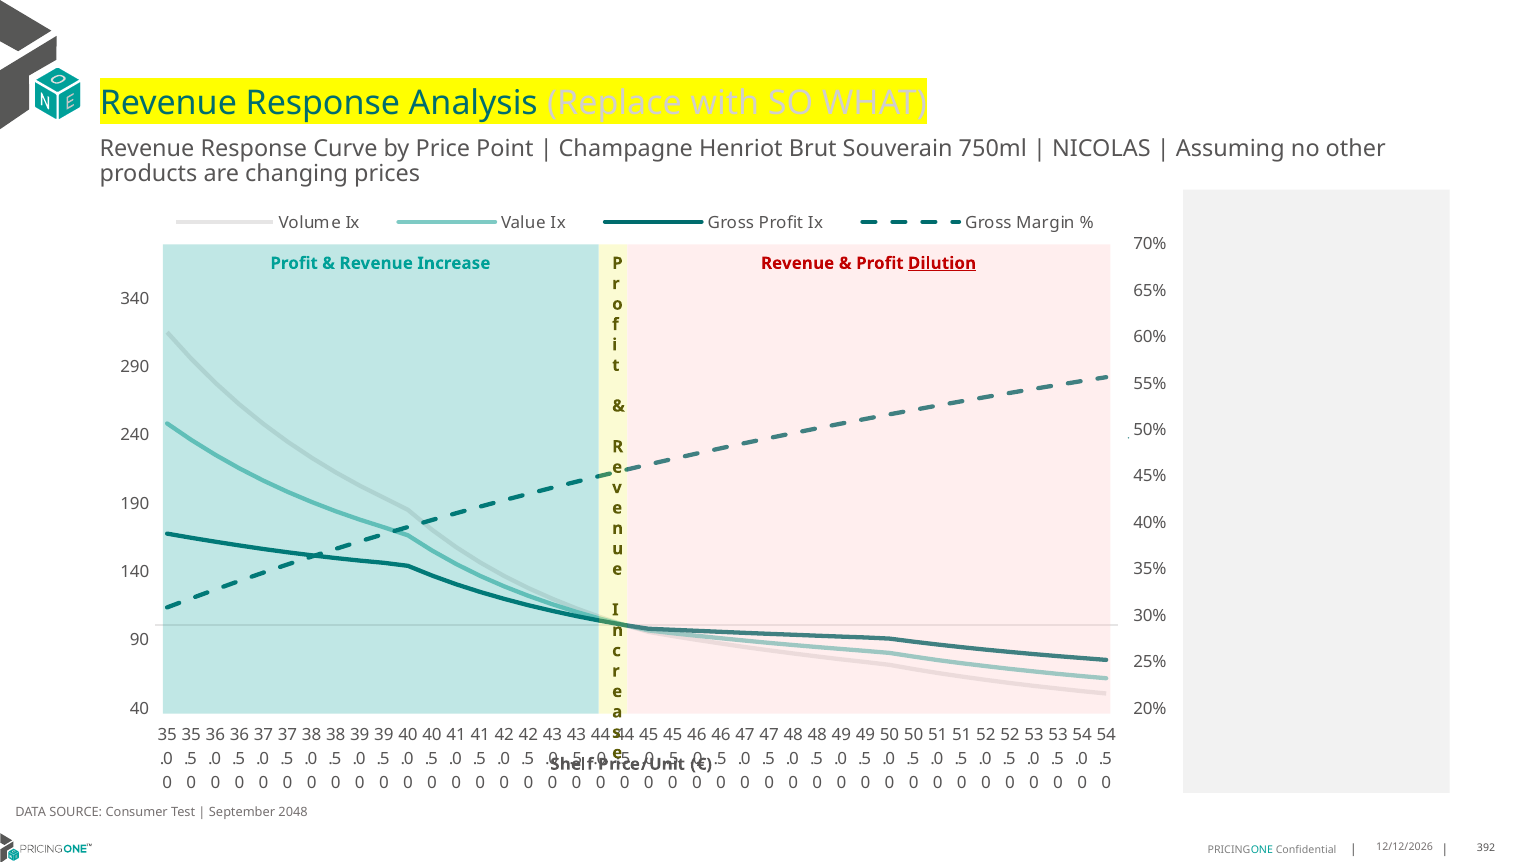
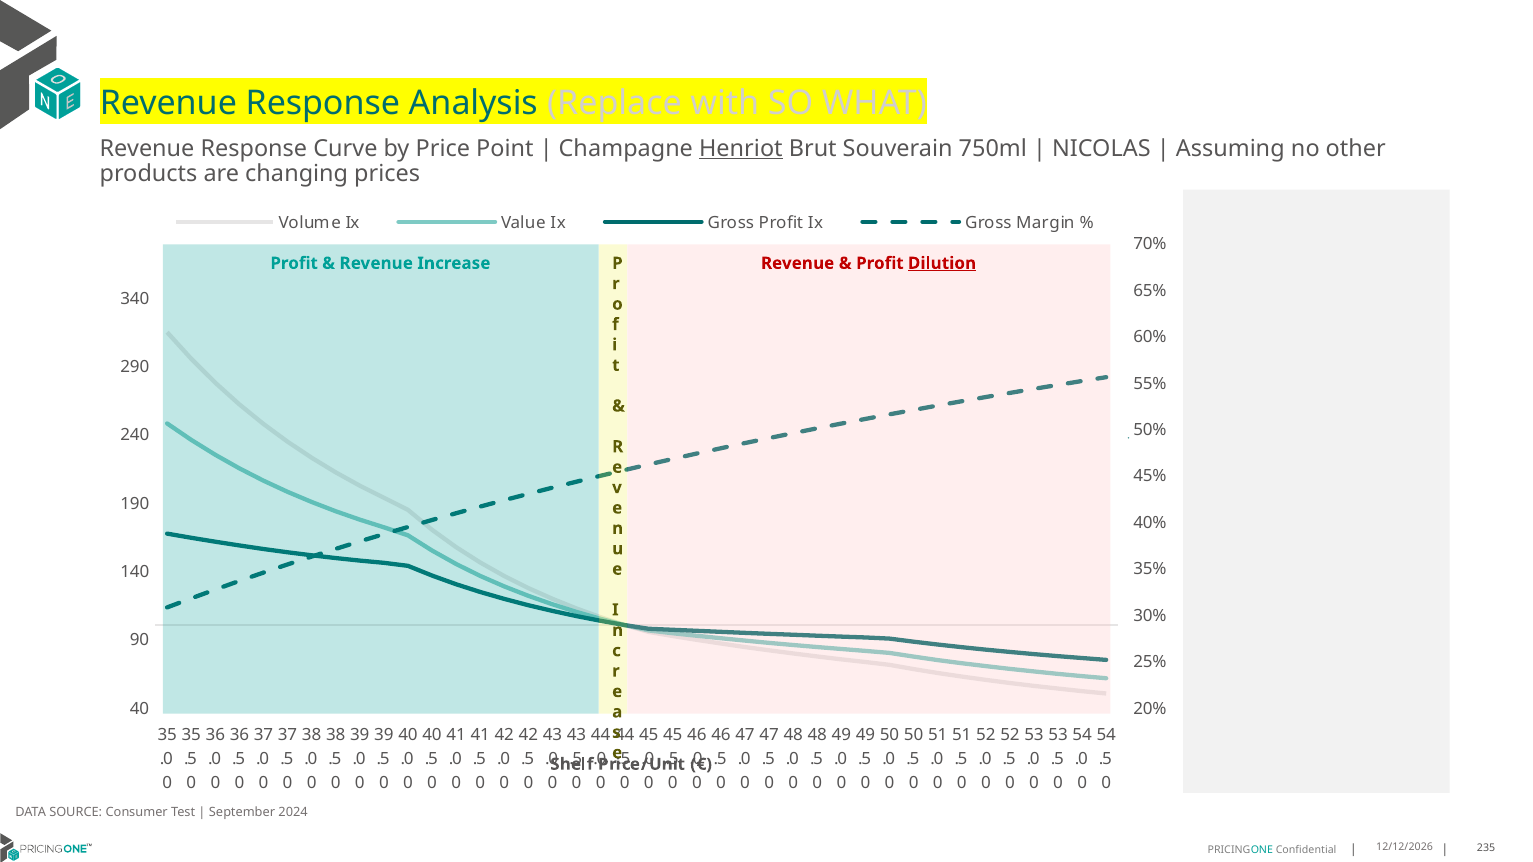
Henriot underline: none -> present
2048: 2048 -> 2024
392: 392 -> 235
